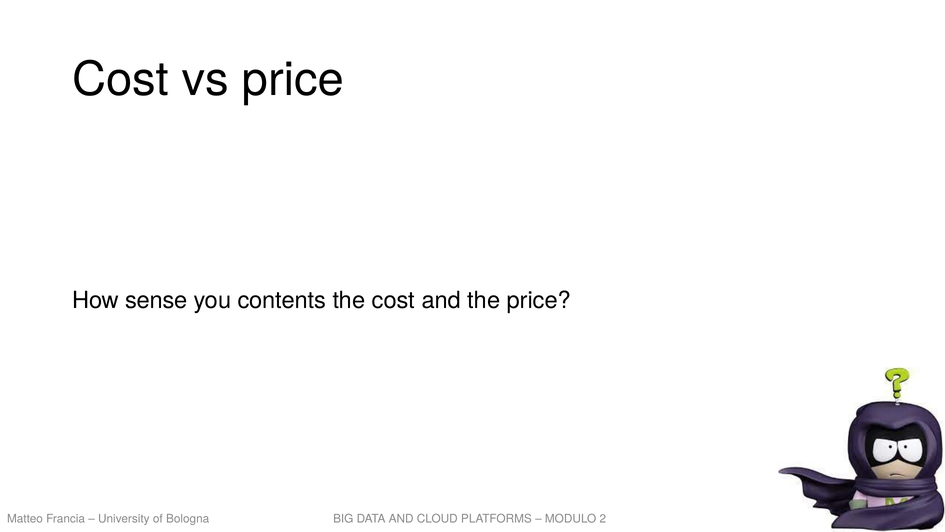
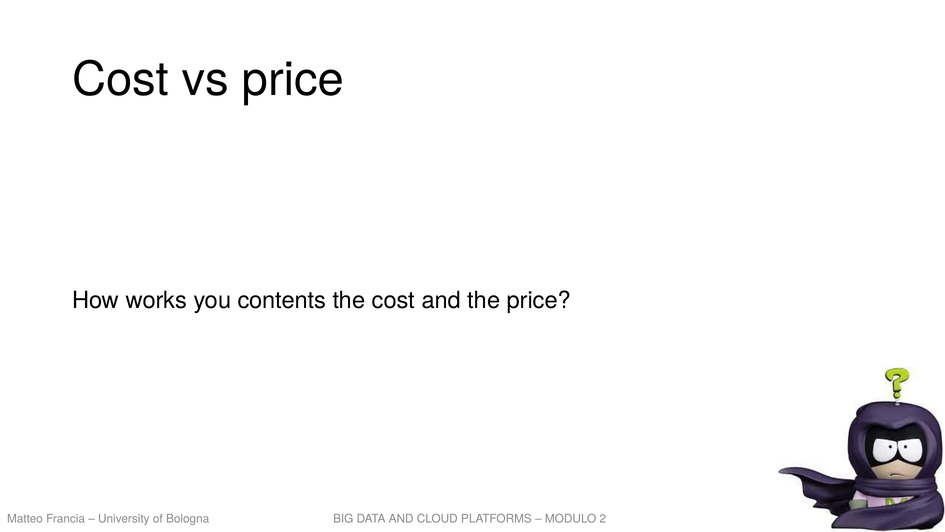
sense: sense -> works
